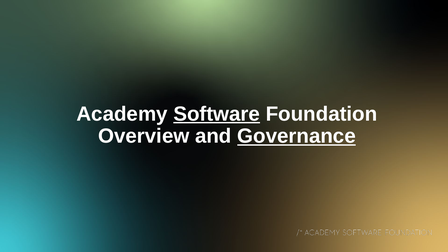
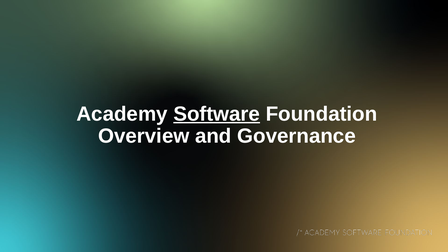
Governance underline: present -> none
